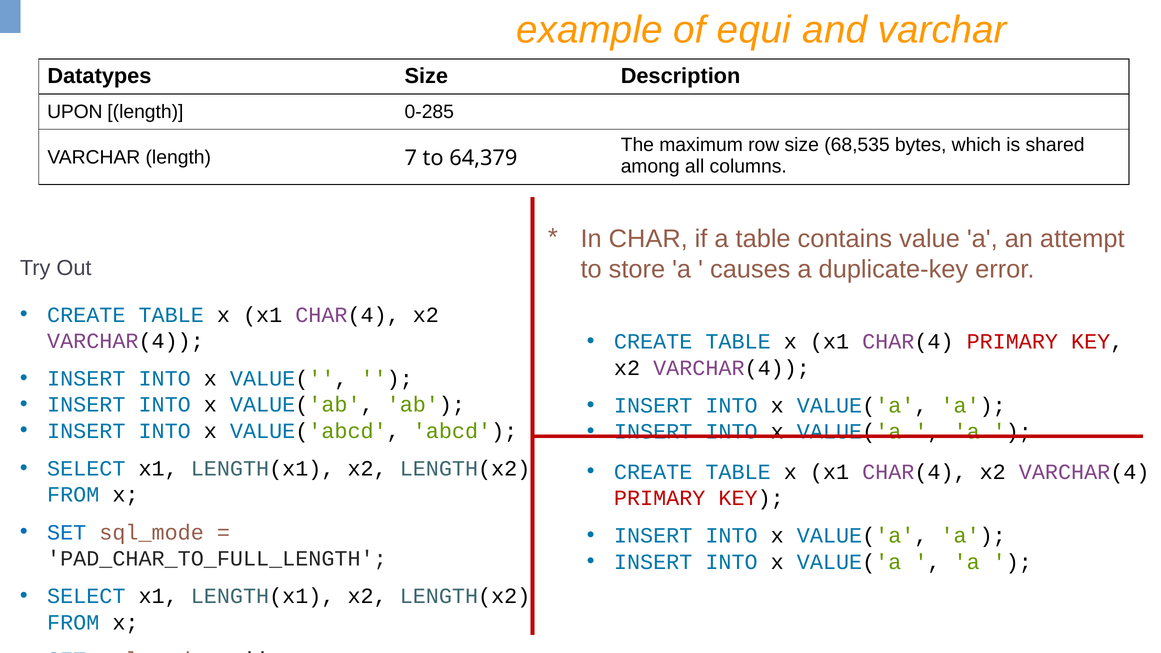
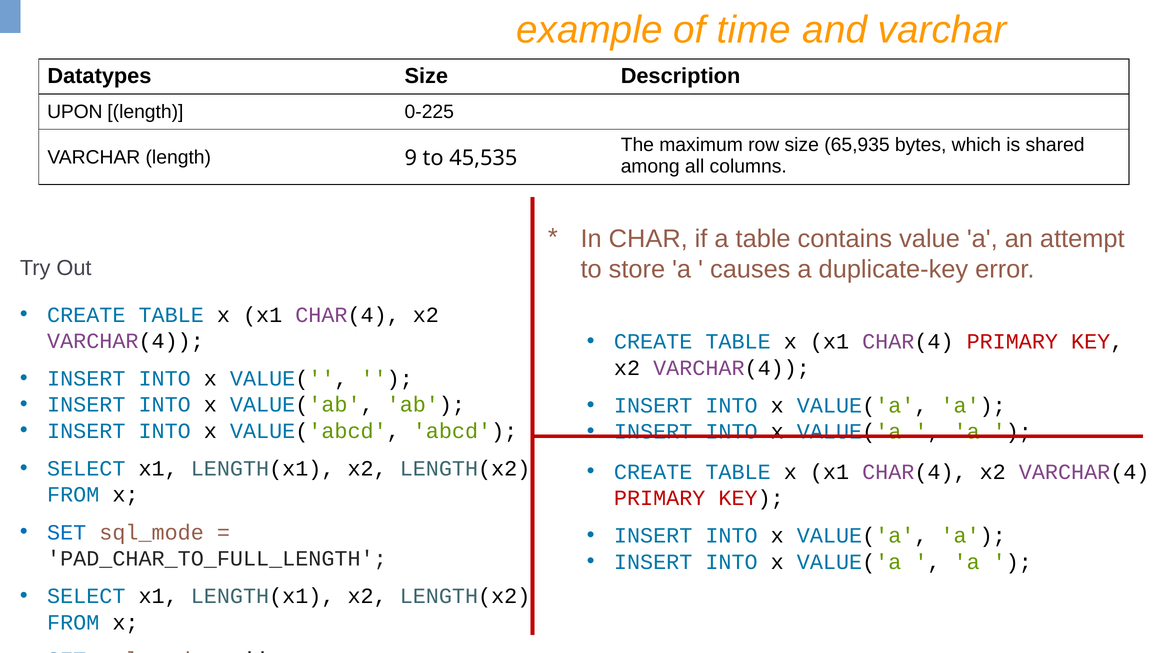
equi: equi -> time
0-285: 0-285 -> 0-225
68,535: 68,535 -> 65,935
7: 7 -> 9
64,379: 64,379 -> 45,535
